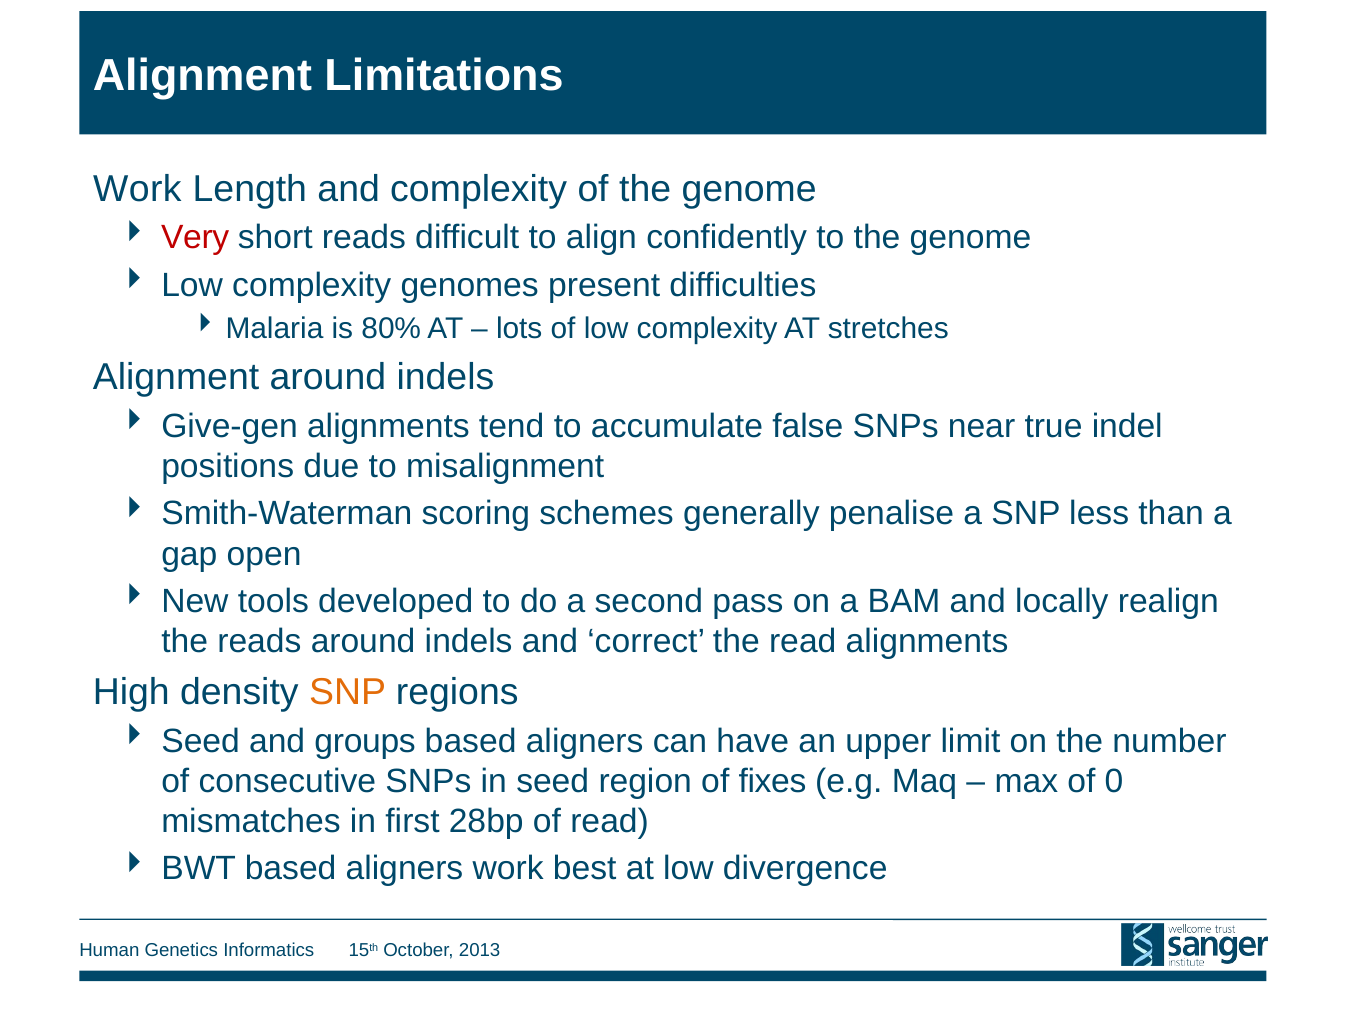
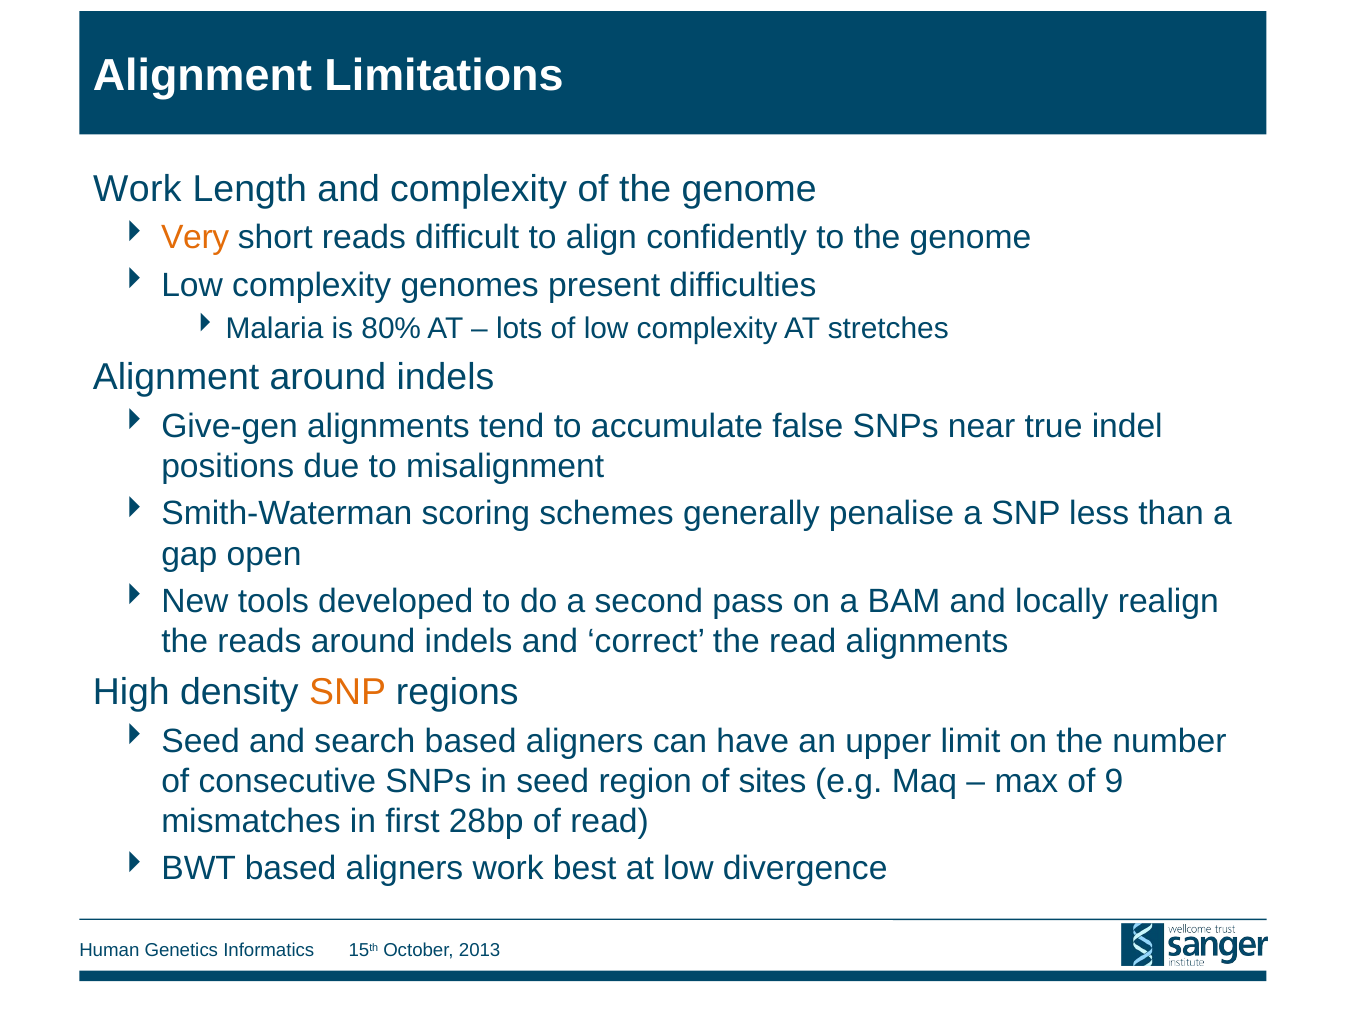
Very colour: red -> orange
groups: groups -> search
fixes: fixes -> sites
0: 0 -> 9
